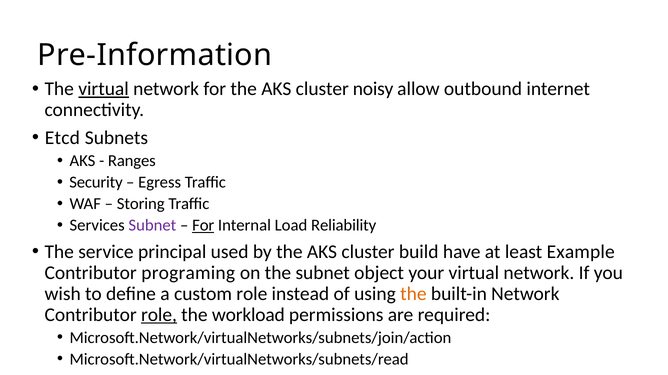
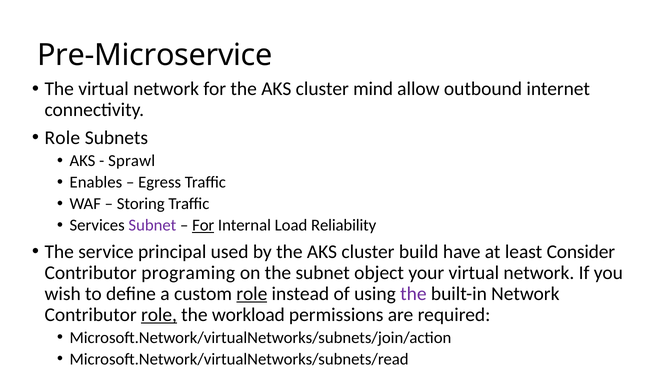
Pre-Information: Pre-Information -> Pre-Microservice
virtual at (104, 89) underline: present -> none
noisy: noisy -> mind
Etcd at (62, 138): Etcd -> Role
Ranges: Ranges -> Sprawl
Security: Security -> Enables
Example: Example -> Consider
role at (252, 294) underline: none -> present
the at (413, 294) colour: orange -> purple
